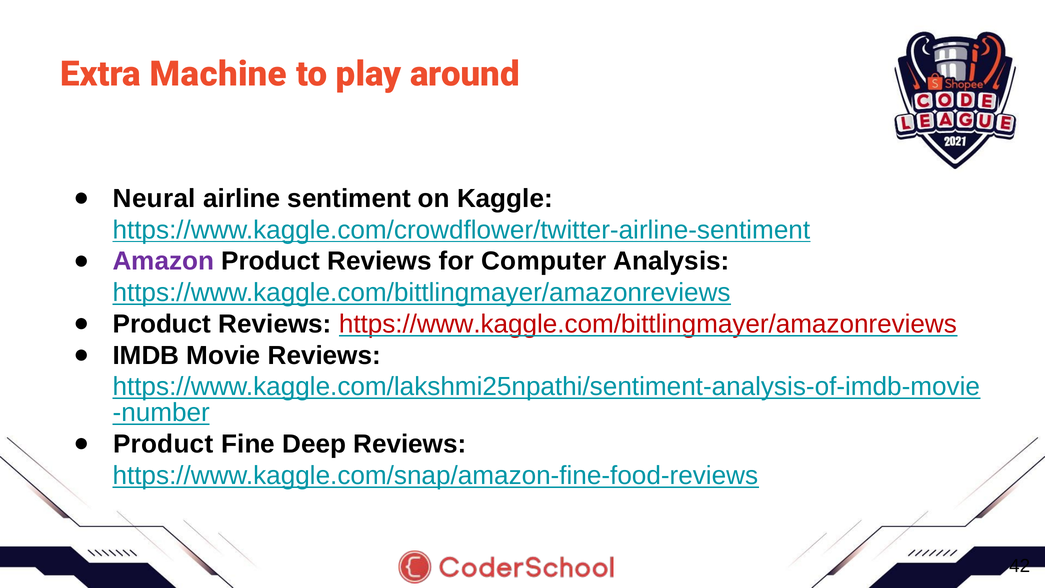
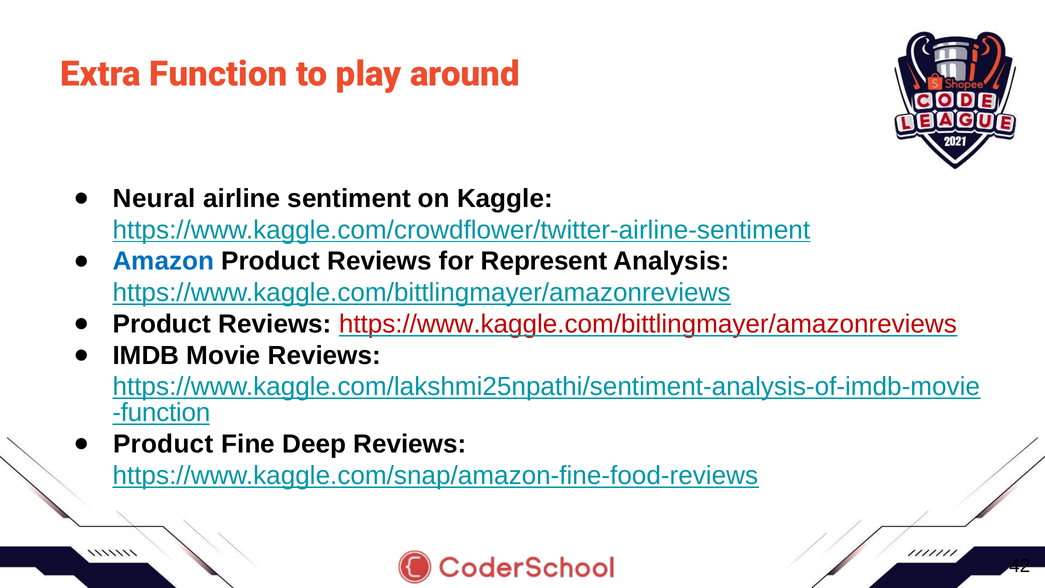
Extra Machine: Machine -> Function
Amazon colour: purple -> blue
Computer: Computer -> Represent
number at (161, 413): number -> function
